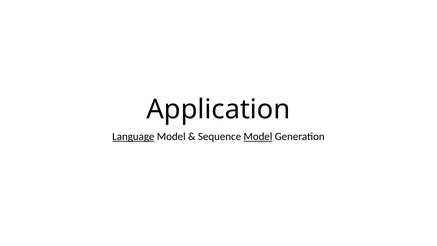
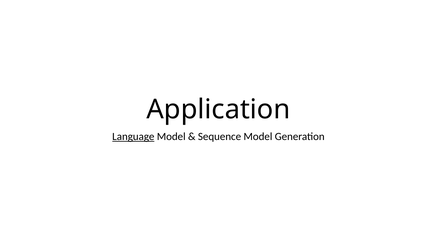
Model at (258, 137) underline: present -> none
